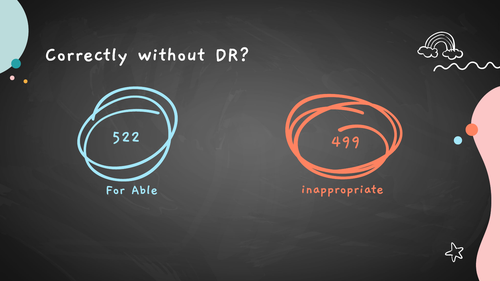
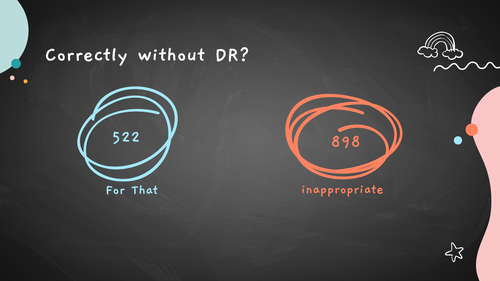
499: 499 -> 898
Able: Able -> That
